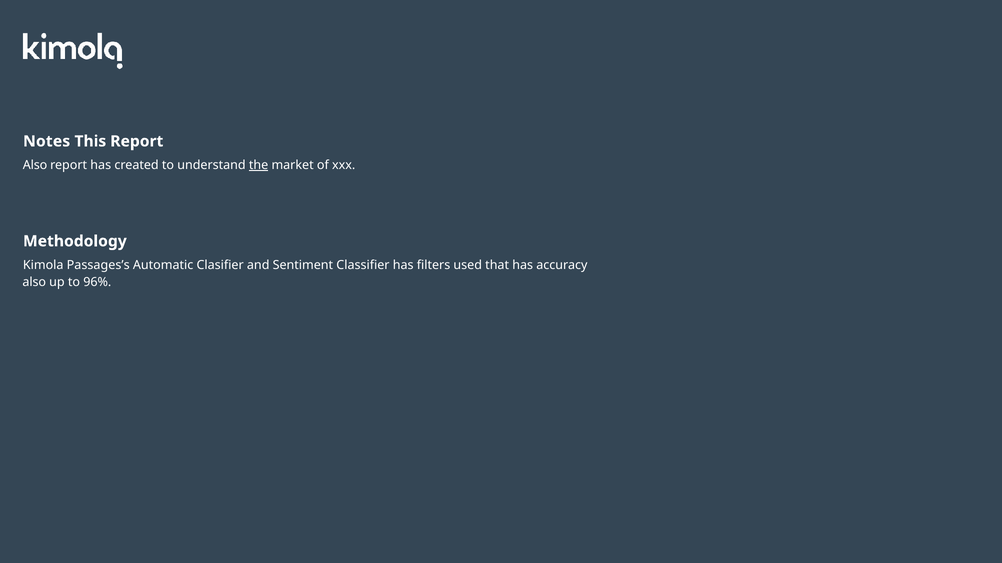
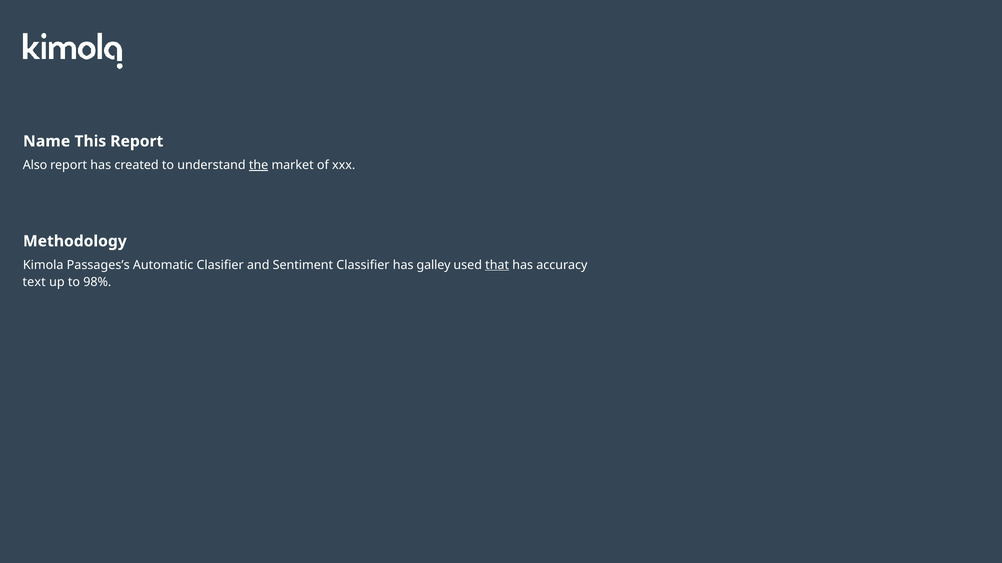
Notes: Notes -> Name
filters: filters -> galley
that underline: none -> present
also at (34, 283): also -> text
96%: 96% -> 98%
